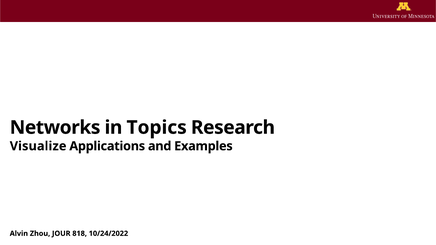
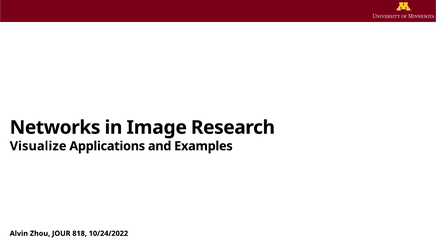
Topics: Topics -> Image
